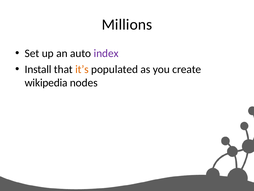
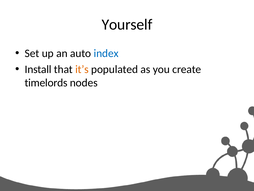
Millions: Millions -> Yourself
index colour: purple -> blue
wikipedia: wikipedia -> timelords
